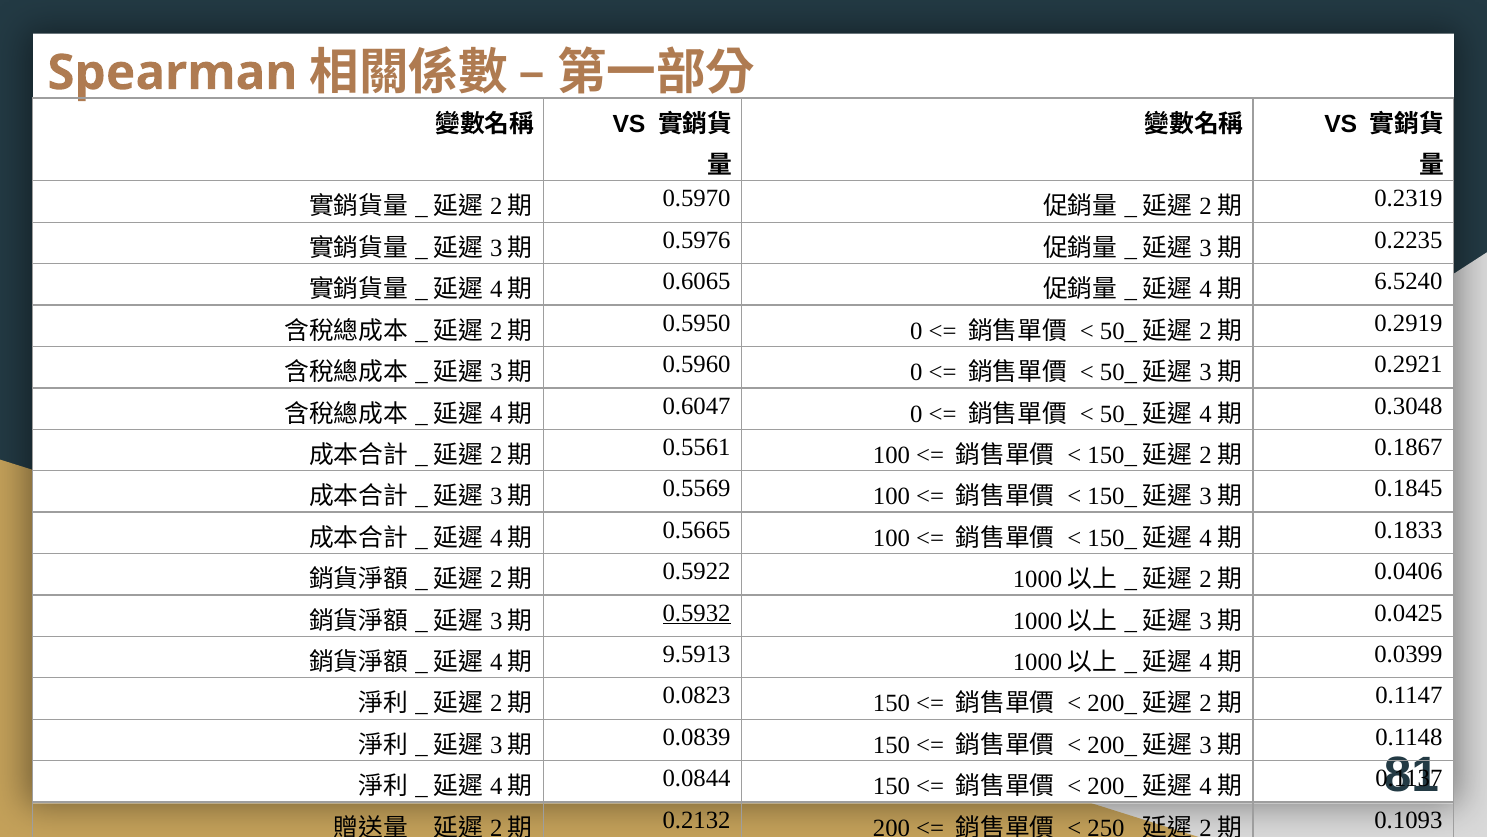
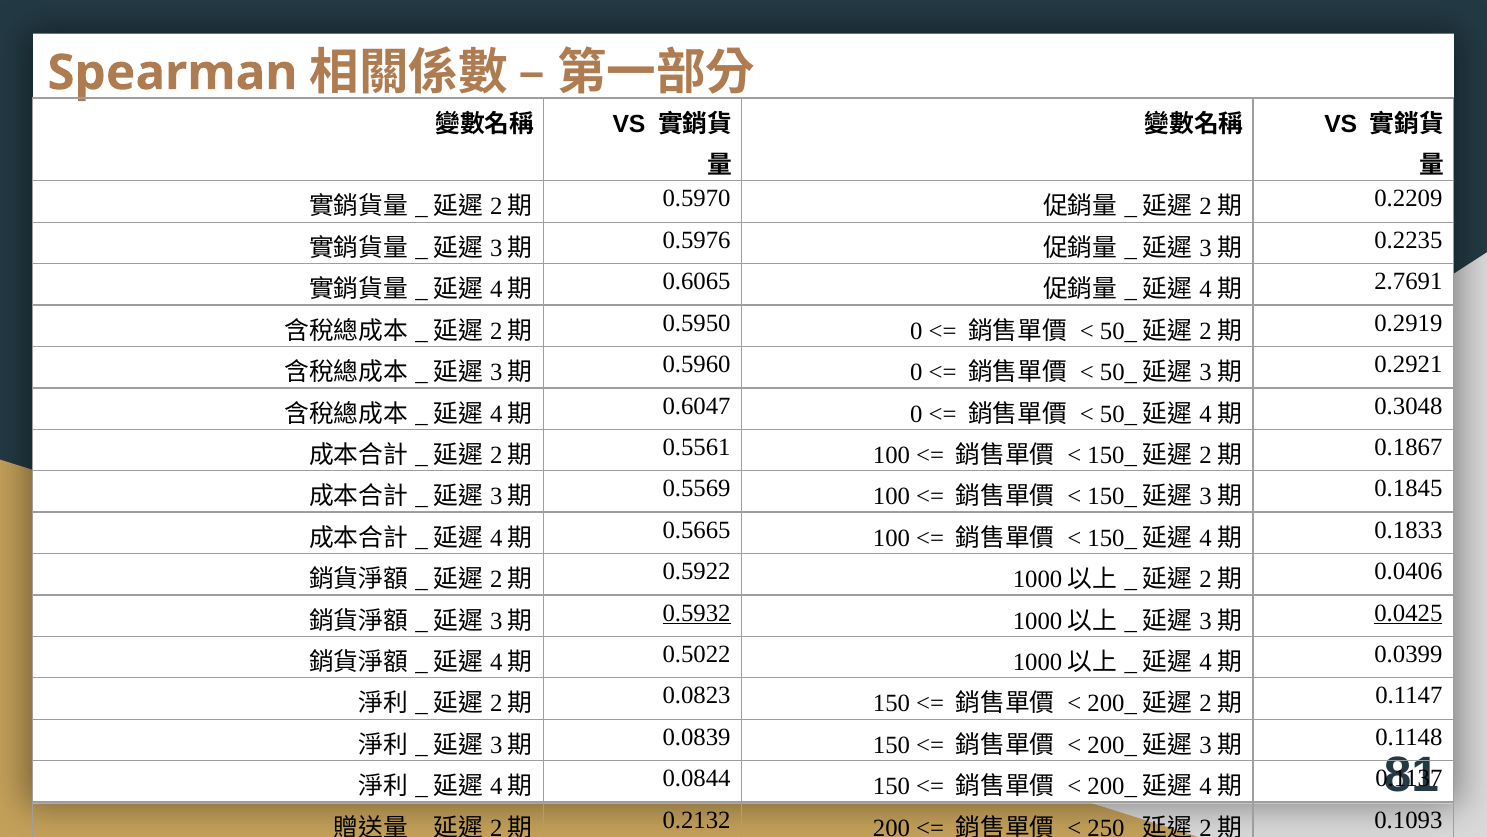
0.2319: 0.2319 -> 0.2209
6.5240: 6.5240 -> 2.7691
0.0425 underline: none -> present
9.5913: 9.5913 -> 0.5022
